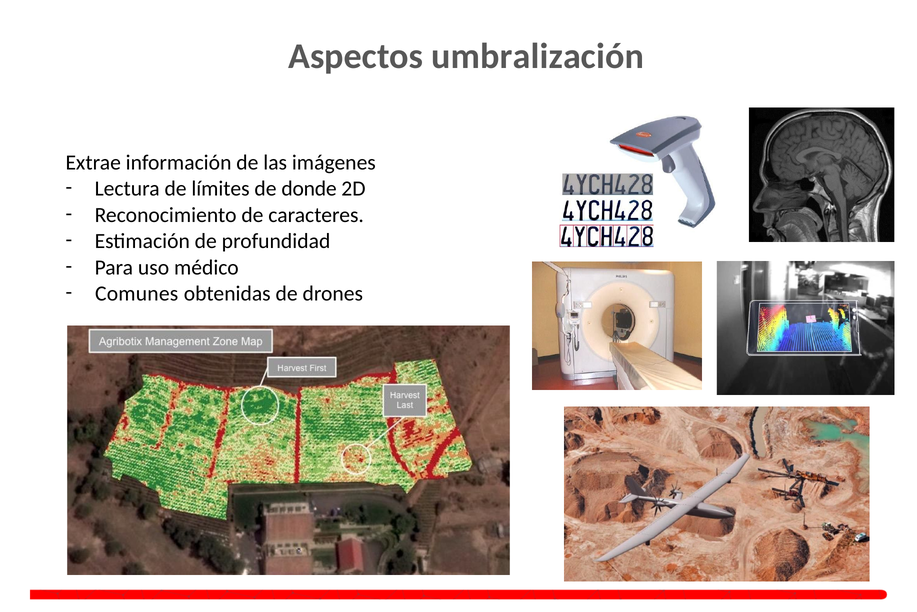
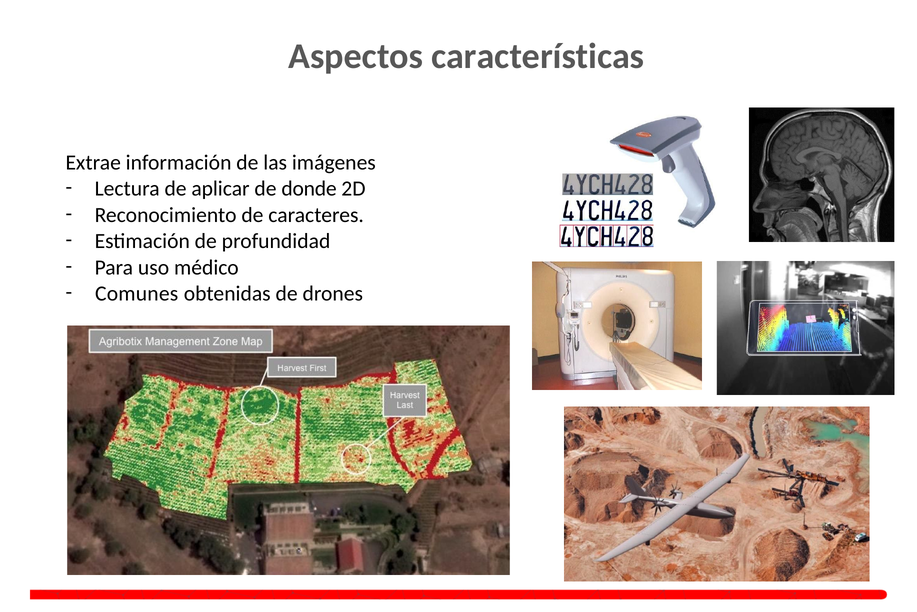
umbralización: umbralización -> características
límites: límites -> aplicar
